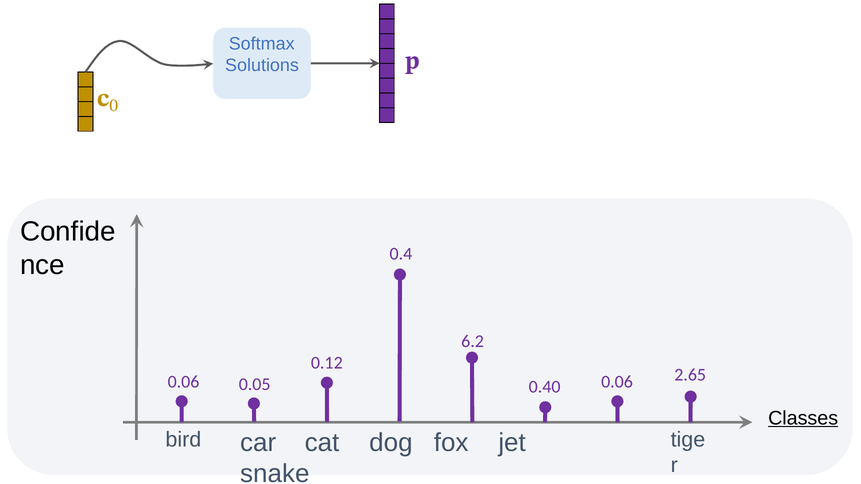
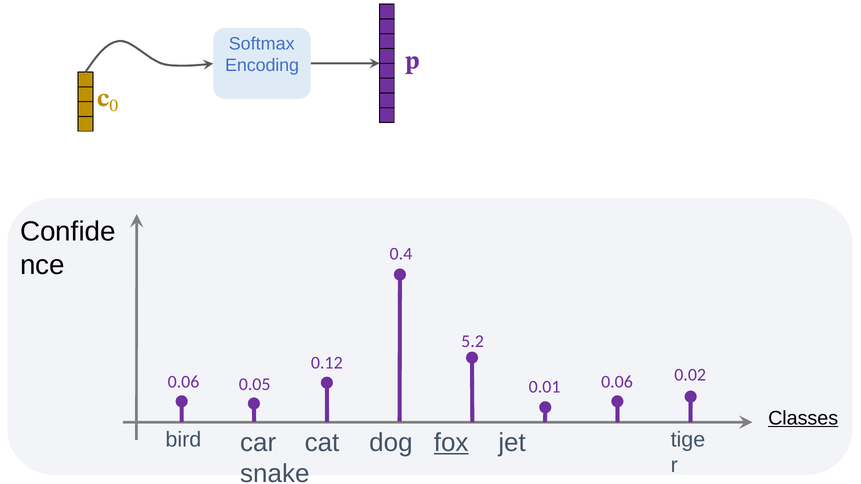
Solutions: Solutions -> Encoding
6.2: 6.2 -> 5.2
0.40: 0.40 -> 0.01
2.65: 2.65 -> 0.02
fox underline: none -> present
